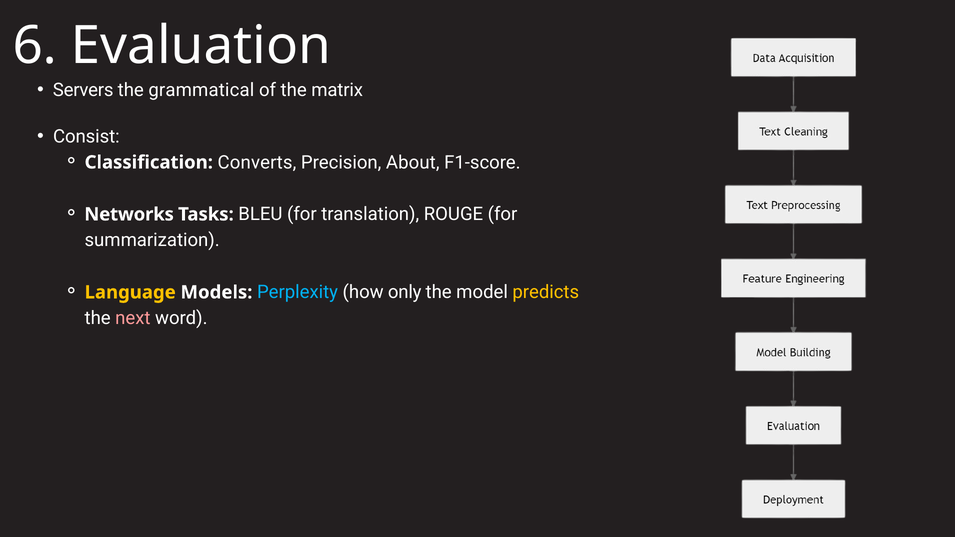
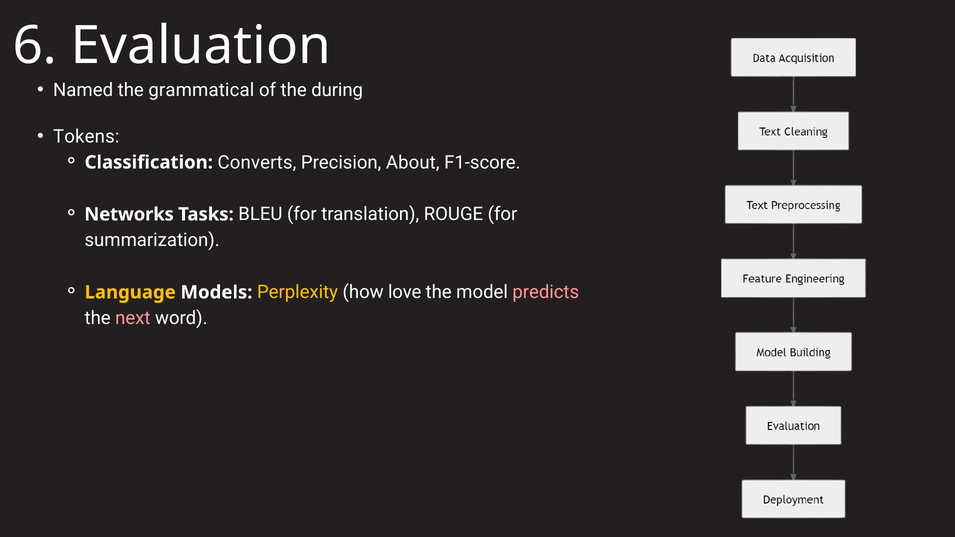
Servers: Servers -> Named
matrix: matrix -> during
Consist: Consist -> Tokens
Perplexity colour: light blue -> yellow
only: only -> love
predicts colour: yellow -> pink
